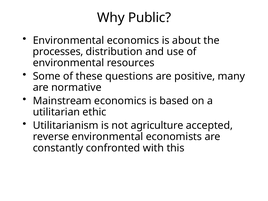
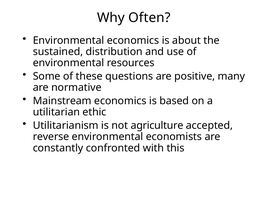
Public: Public -> Often
processes: processes -> sustained
